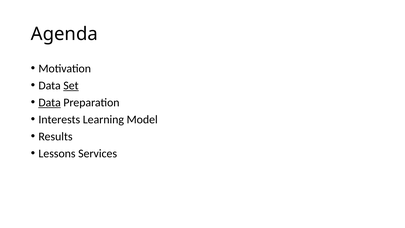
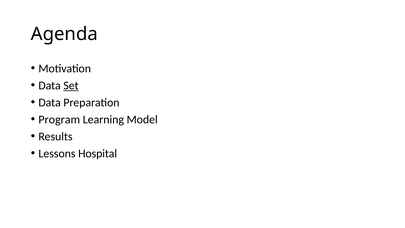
Data at (50, 102) underline: present -> none
Interests: Interests -> Program
Services: Services -> Hospital
